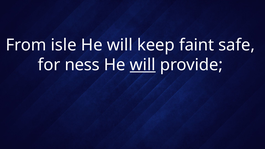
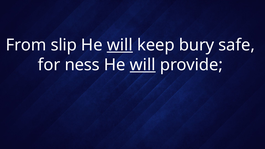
isle: isle -> slip
will at (120, 45) underline: none -> present
faint: faint -> bury
